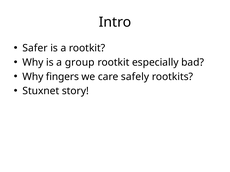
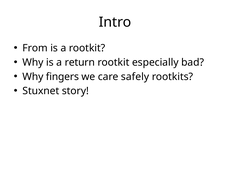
Safer: Safer -> From
group: group -> return
